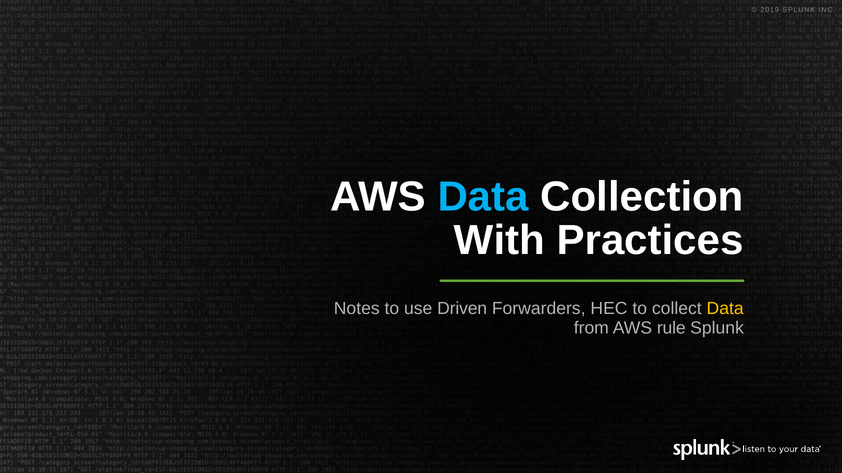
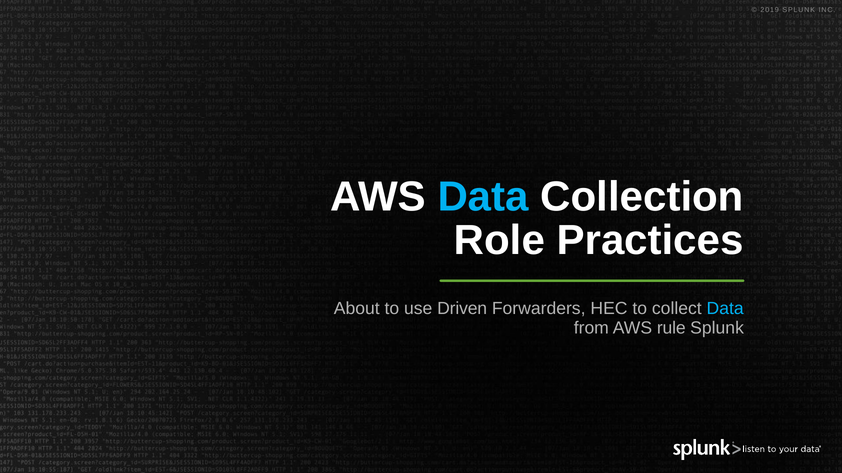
With: With -> Role
Notes: Notes -> About
Data at (725, 309) colour: yellow -> light blue
